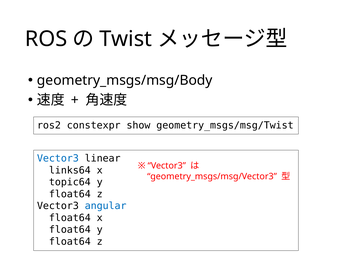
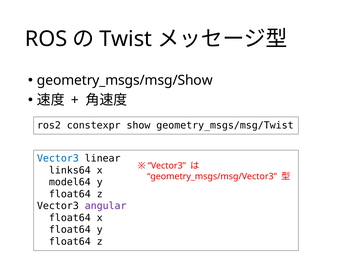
geometry_msgs/msg/Body: geometry_msgs/msg/Body -> geometry_msgs/msg/Show
topic64: topic64 -> model64
angular colour: blue -> purple
